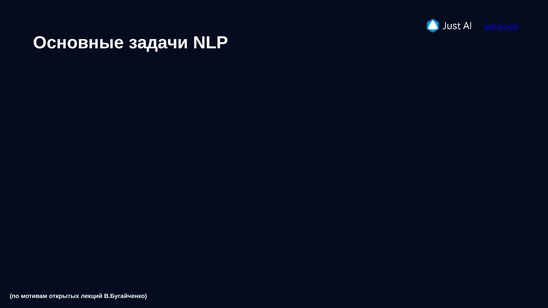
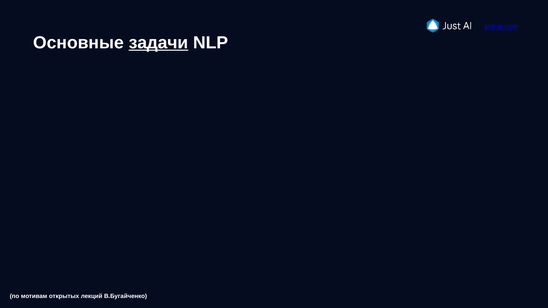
задачи underline: none -> present
